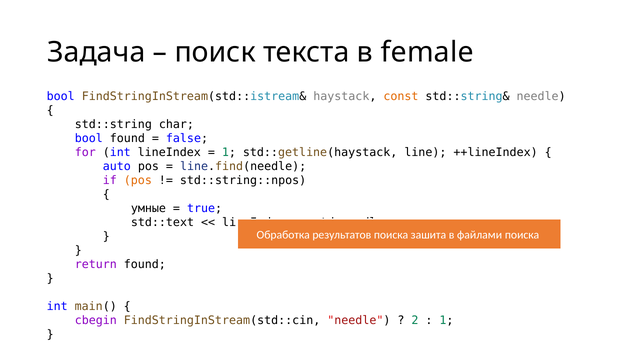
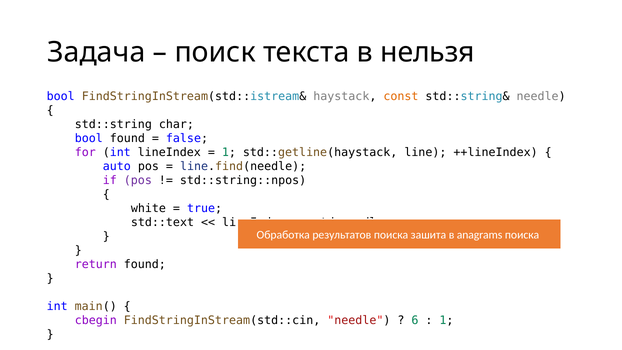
female: female -> нельзя
pos at (138, 180) colour: orange -> purple
умные: умные -> white
файлами: файлами -> anagrams
2: 2 -> 6
